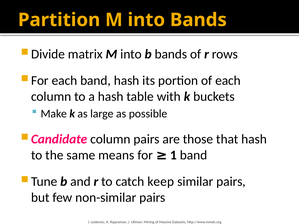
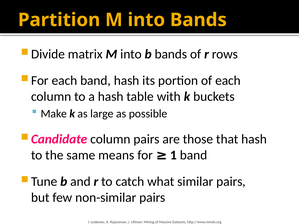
keep: keep -> what
